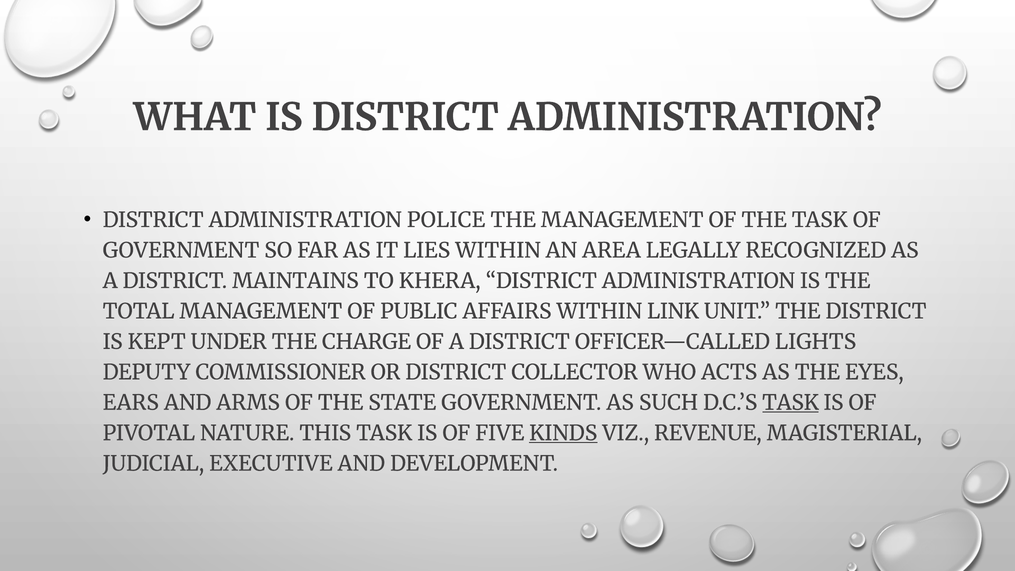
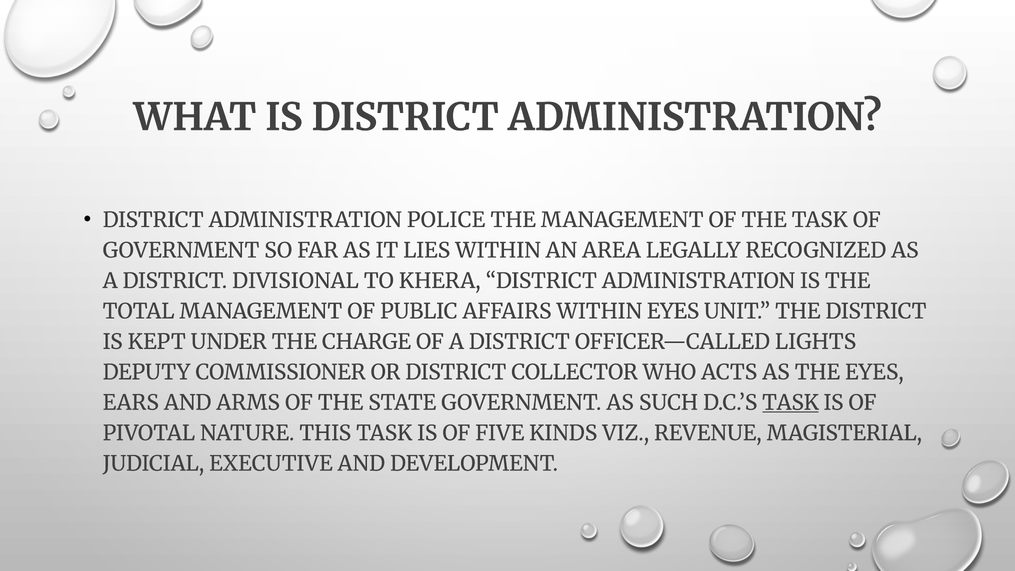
MAINTAINS: MAINTAINS -> DIVISIONAL
WITHIN LINK: LINK -> EYES
KINDS underline: present -> none
